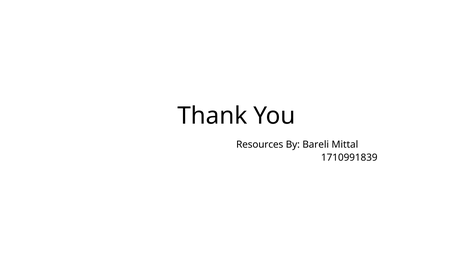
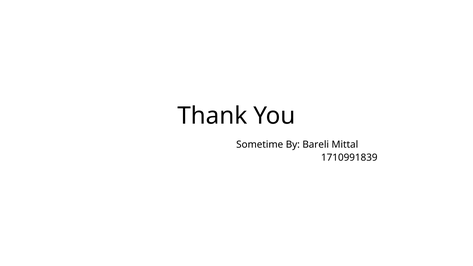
Resources: Resources -> Sometime
